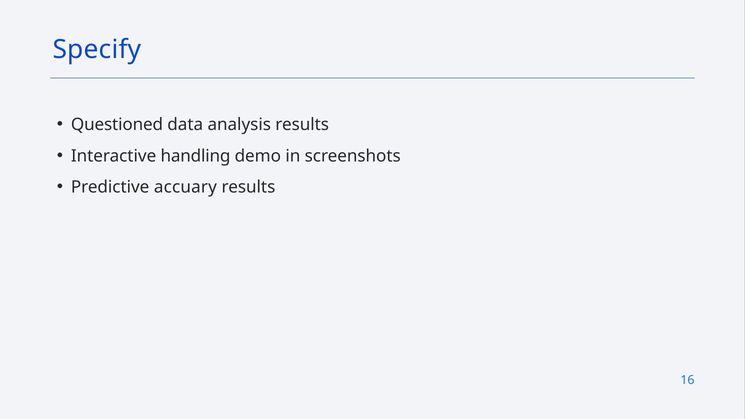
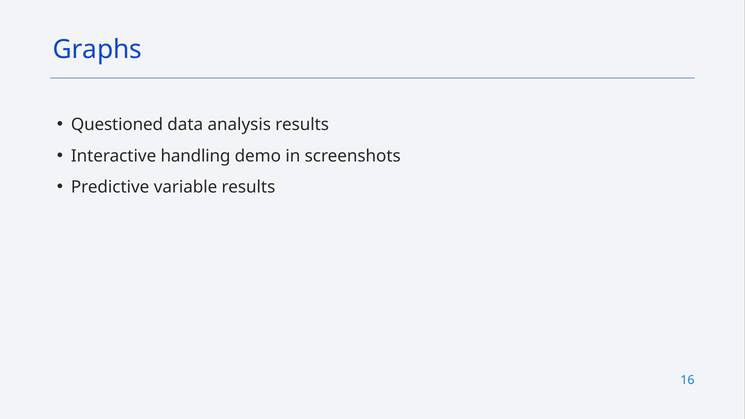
Specify: Specify -> Graphs
accuary: accuary -> variable
